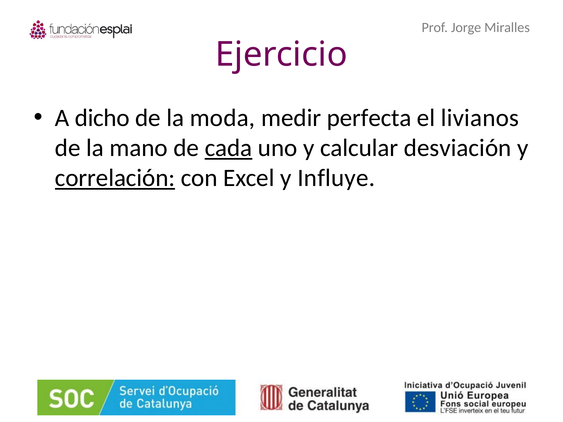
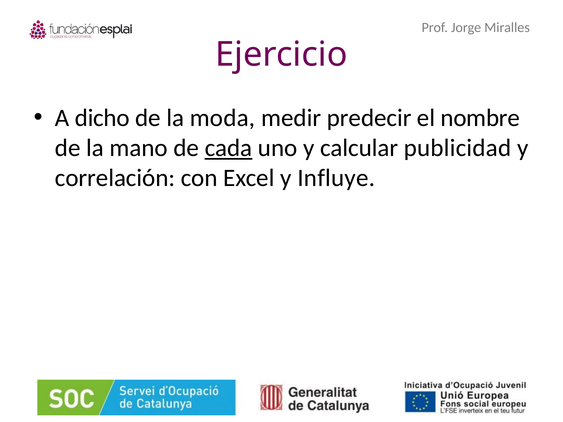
perfecta: perfecta -> predecir
livianos: livianos -> nombre
desviación: desviación -> publicidad
correlación underline: present -> none
